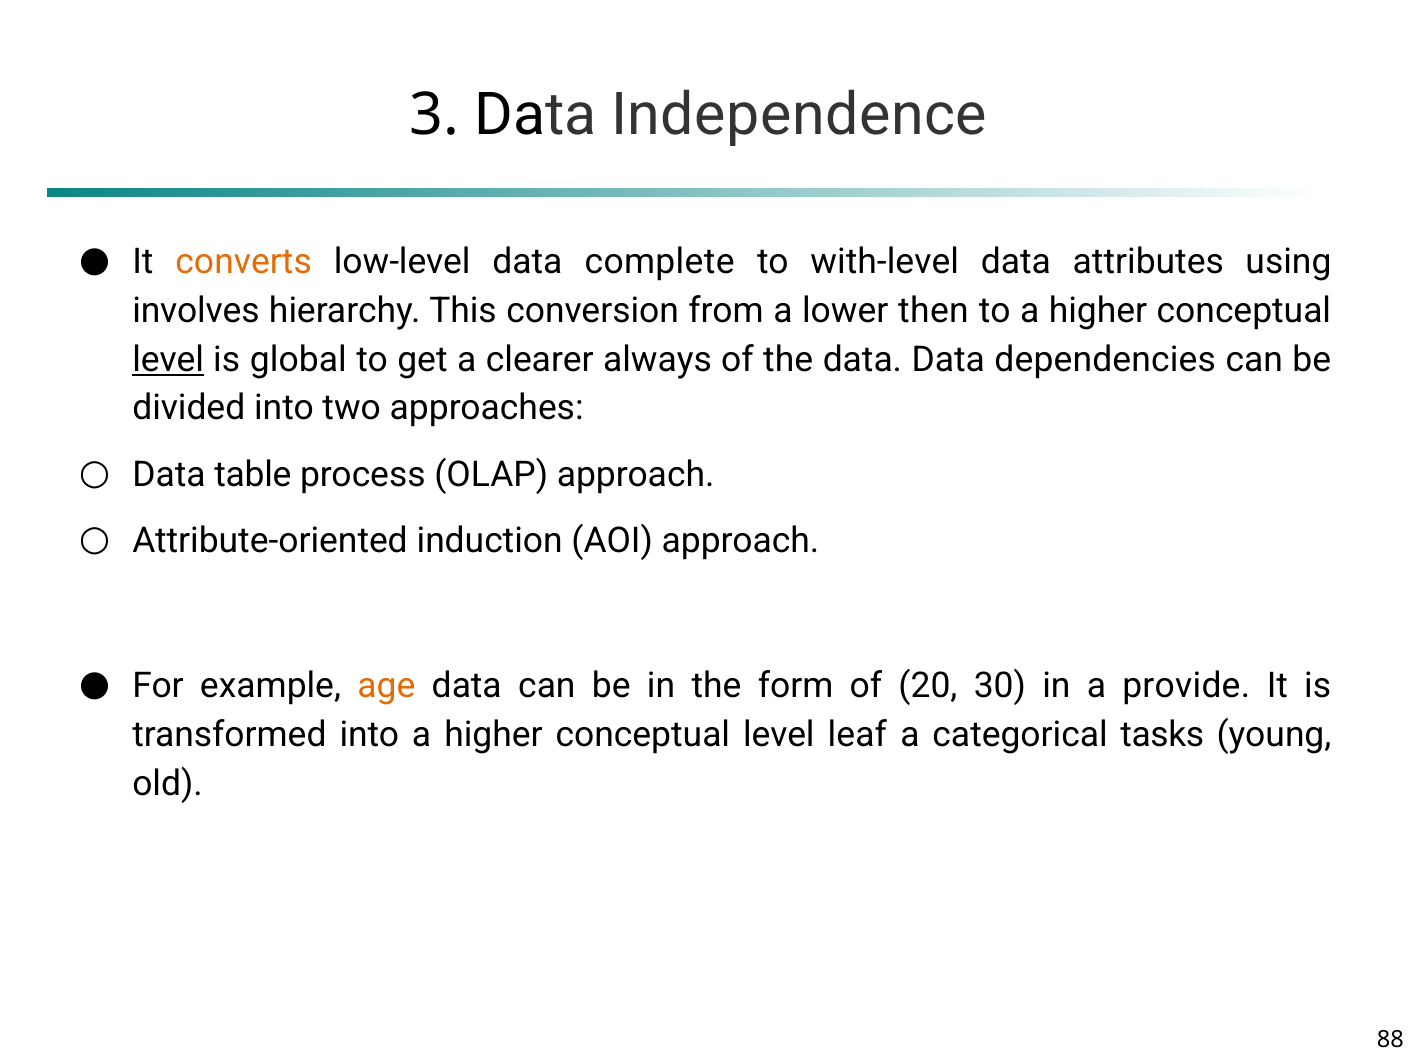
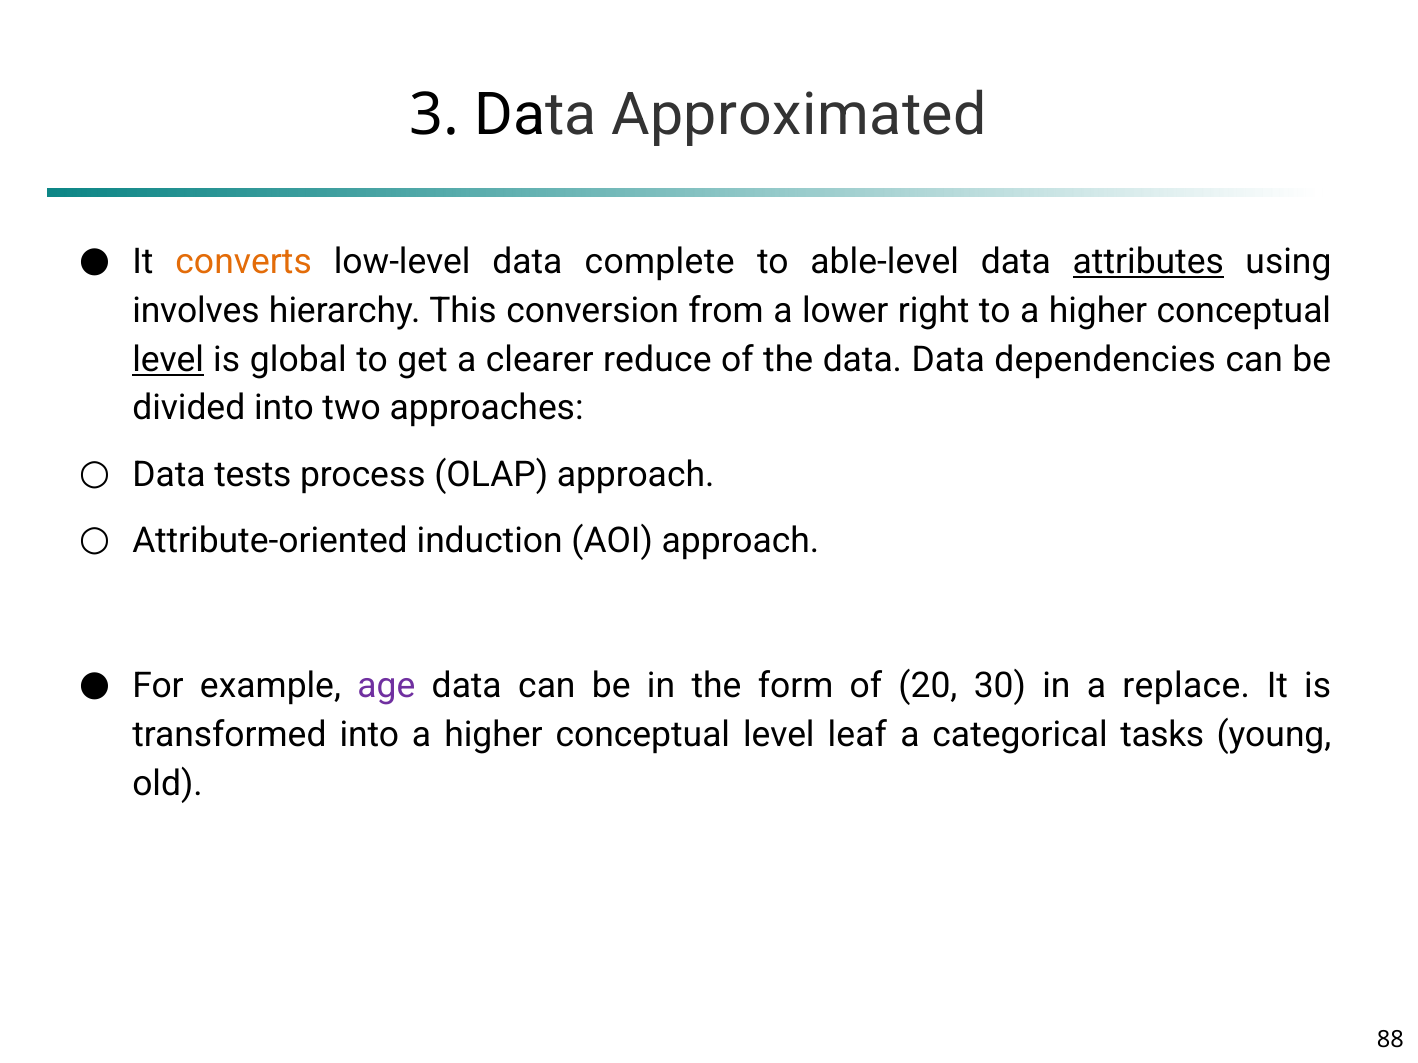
Independence: Independence -> Approximated
with-level: with-level -> able-level
attributes underline: none -> present
then: then -> right
always: always -> reduce
table: table -> tests
age colour: orange -> purple
provide: provide -> replace
